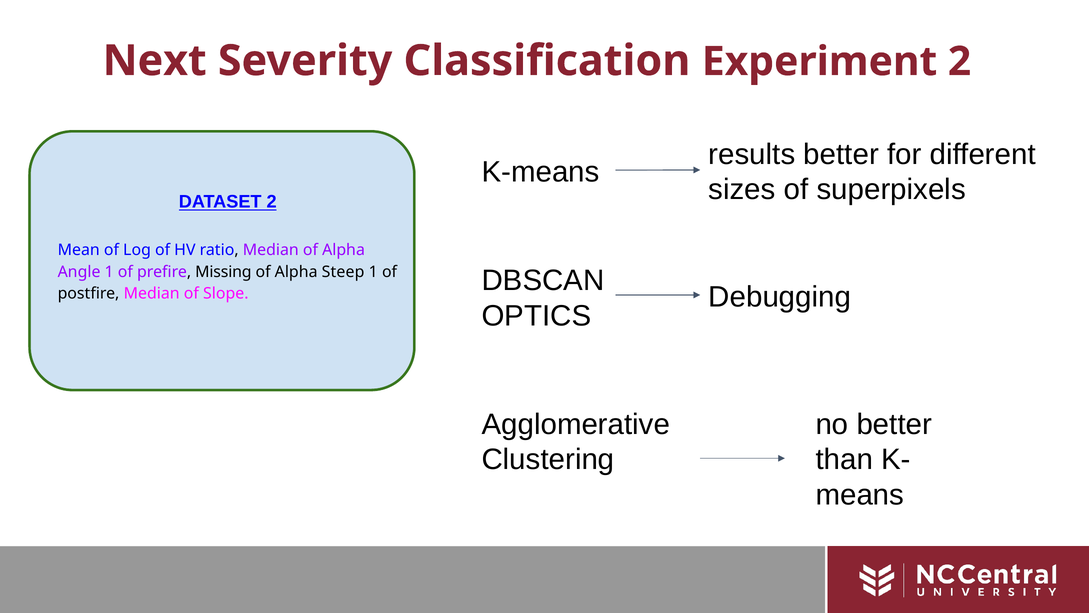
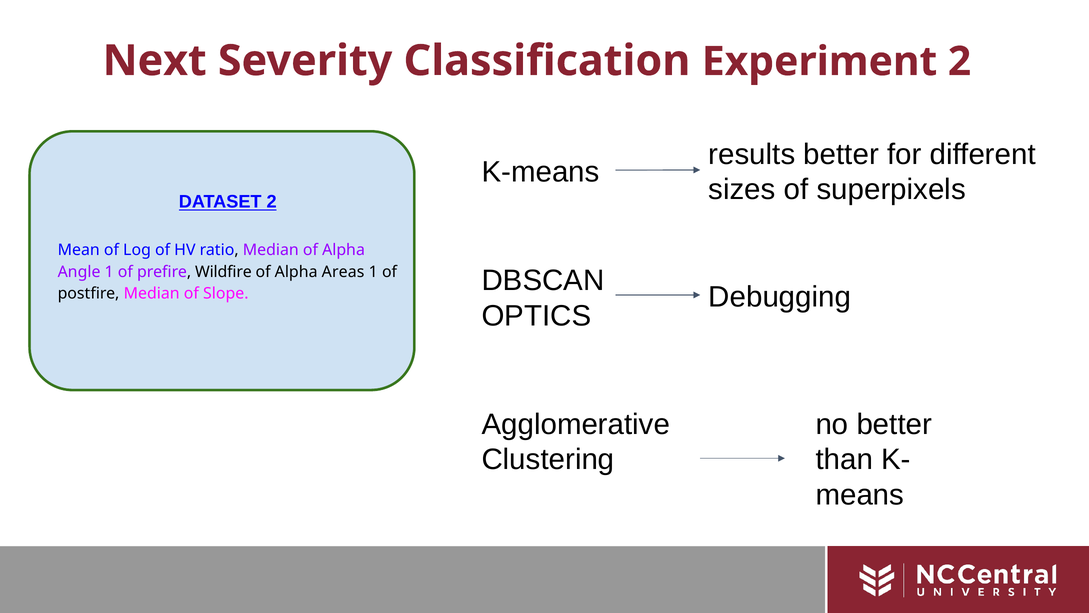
Missing: Missing -> Wildfire
Steep: Steep -> Areas
